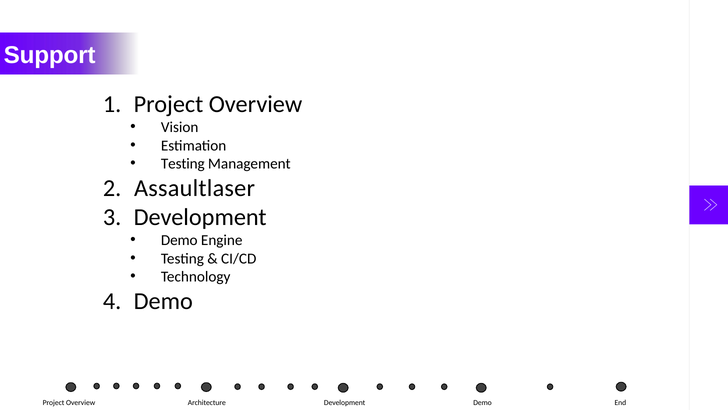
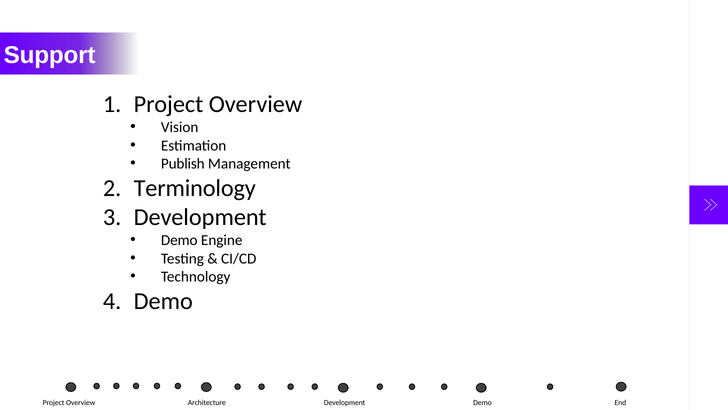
Testing at (183, 164): Testing -> Publish
Assaultlaser: Assaultlaser -> Terminology
